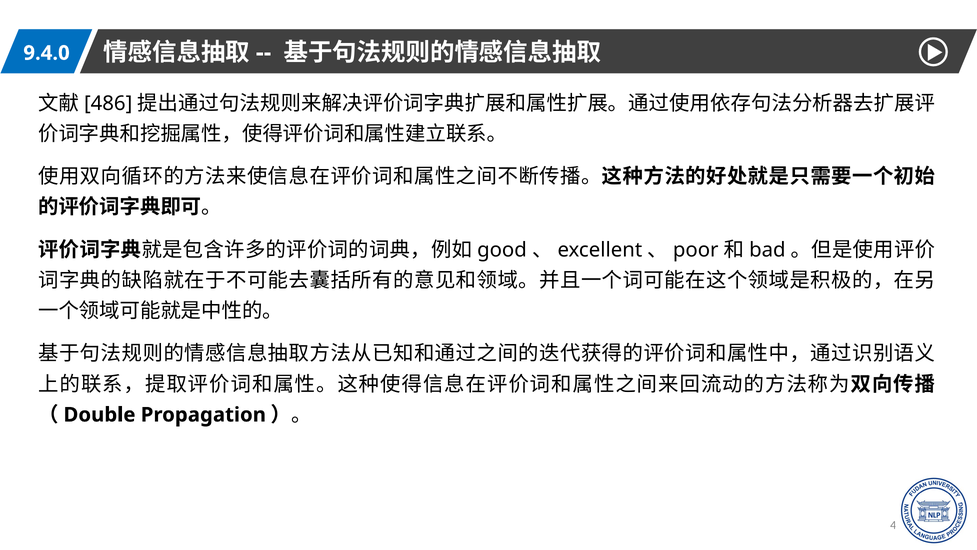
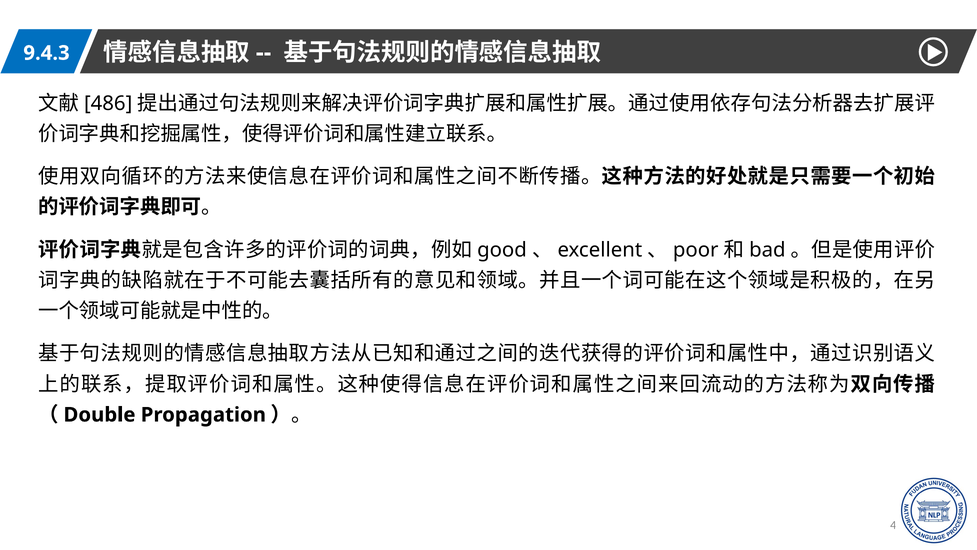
9.4.0: 9.4.0 -> 9.4.3
